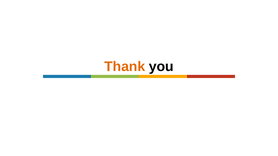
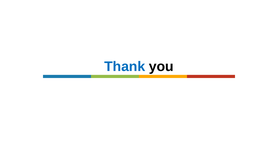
Thank colour: orange -> blue
